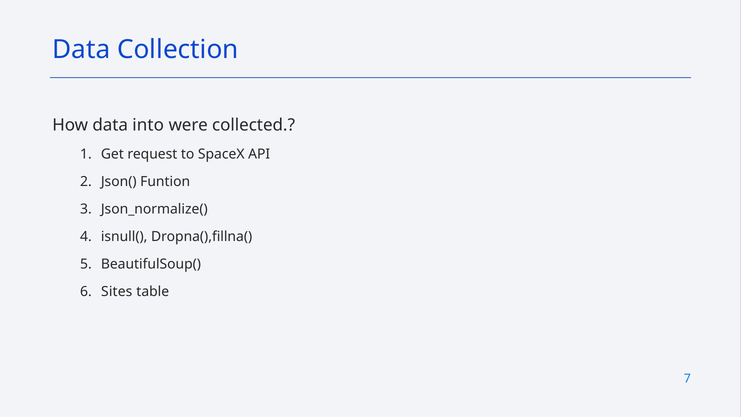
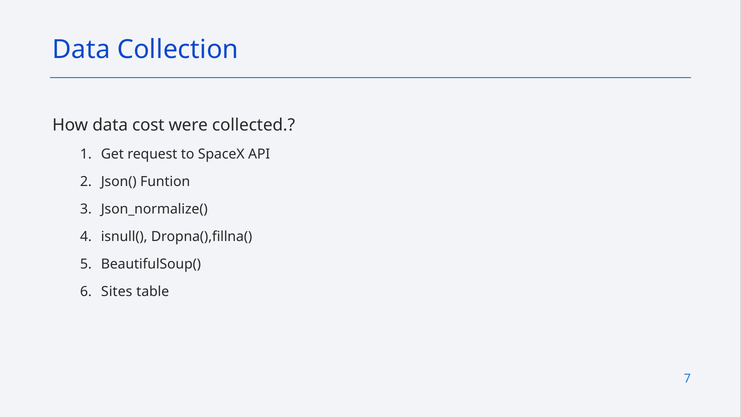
into: into -> cost
